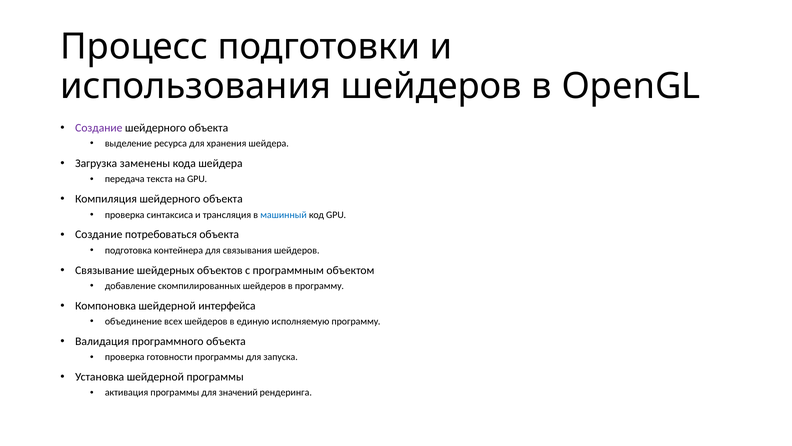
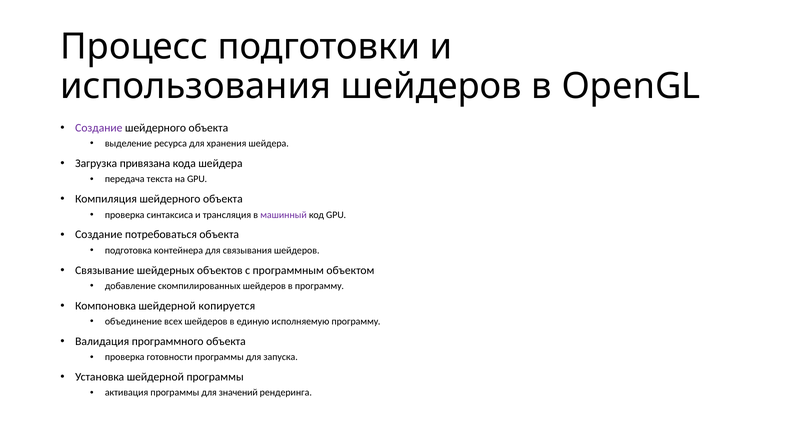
заменены: заменены -> привязана
машинный colour: blue -> purple
интерфейса: интерфейса -> копируется
